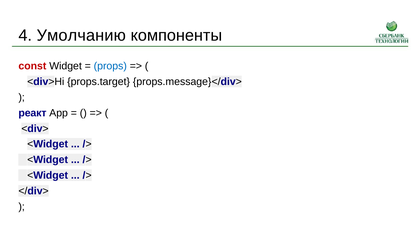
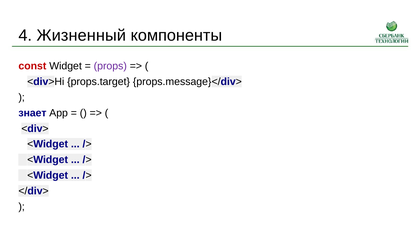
Умолчанию: Умолчанию -> Жизненный
props colour: blue -> purple
реакт: реакт -> знает
